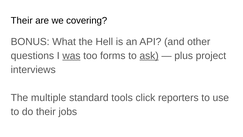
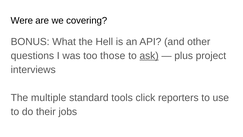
Their at (22, 21): Their -> Were
was underline: present -> none
forms: forms -> those
